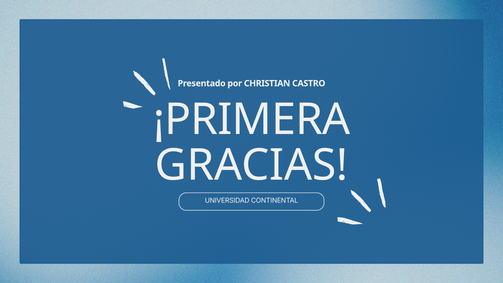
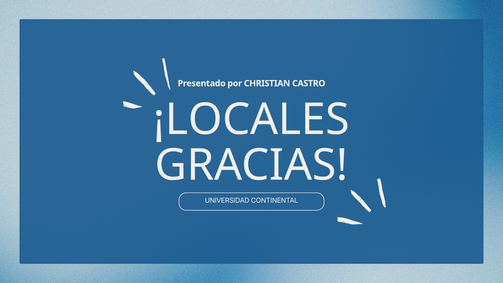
¡PRIMERA: ¡PRIMERA -> ¡LOCALES
